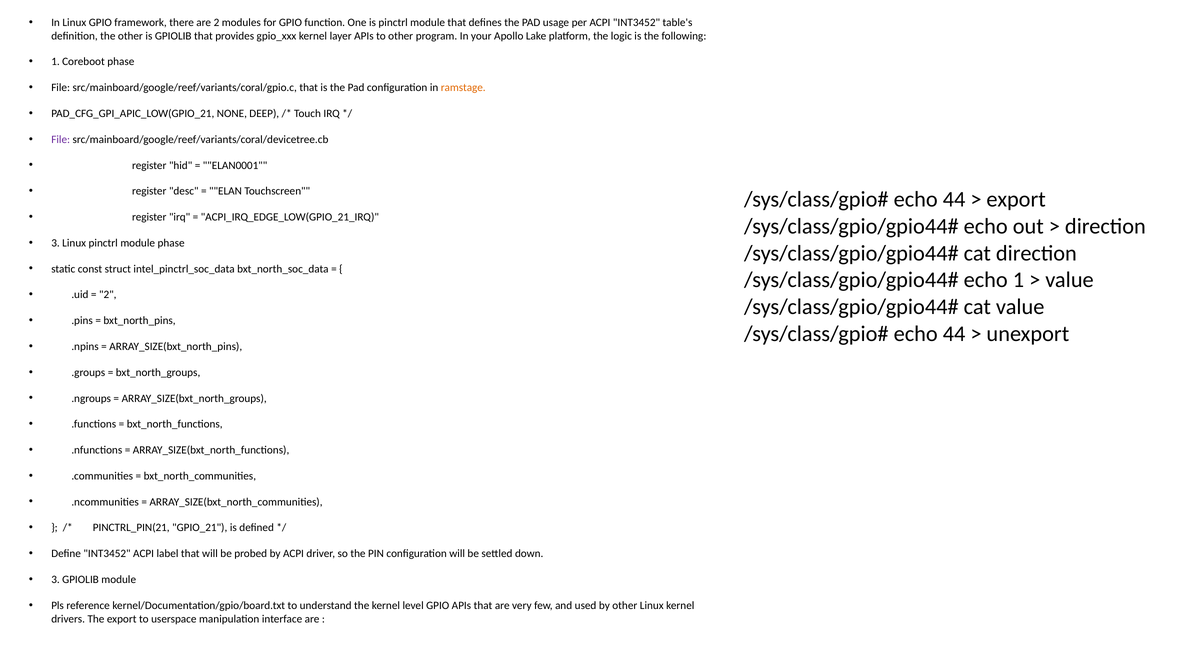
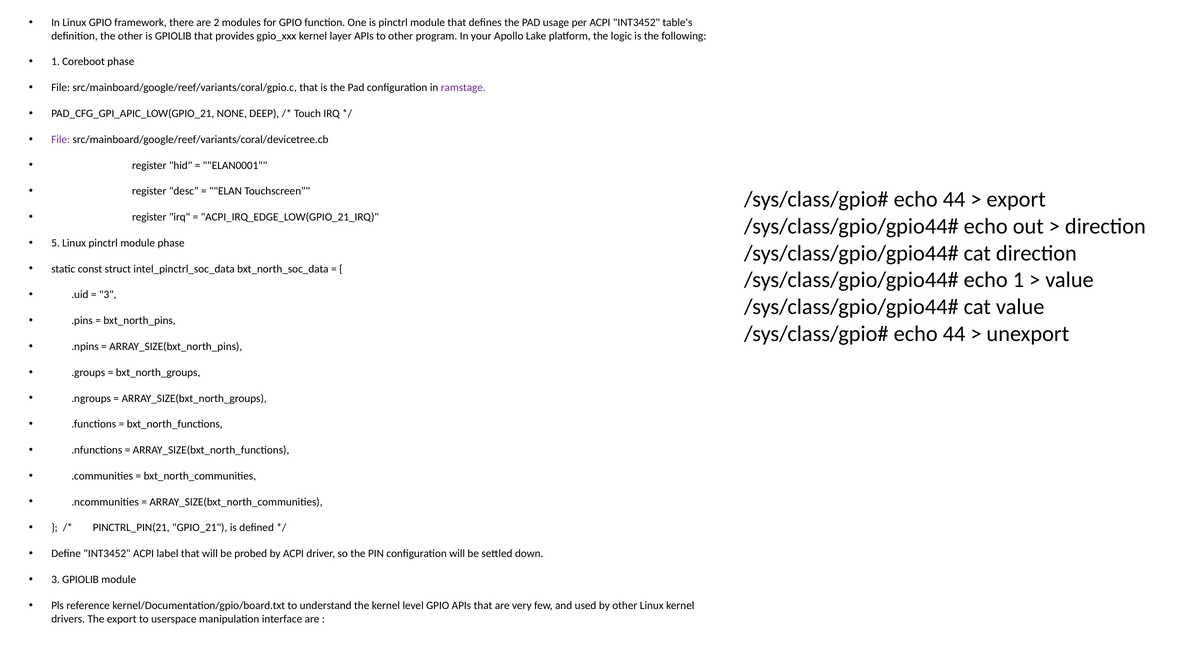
ramstage colour: orange -> purple
3 at (56, 243): 3 -> 5
2 at (108, 295): 2 -> 3
